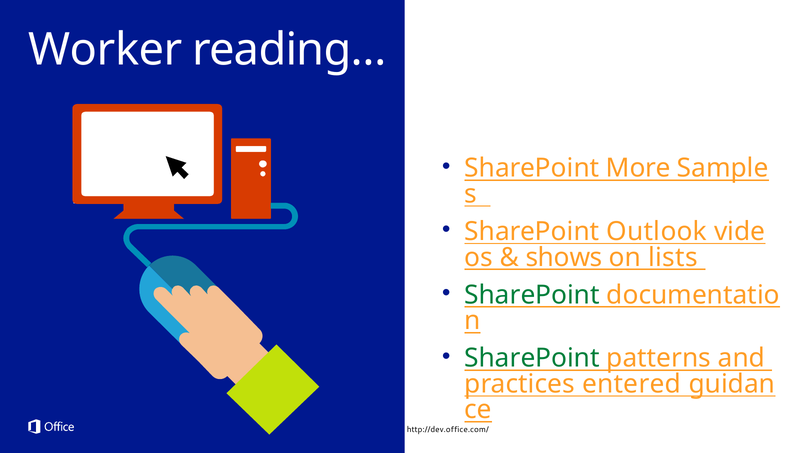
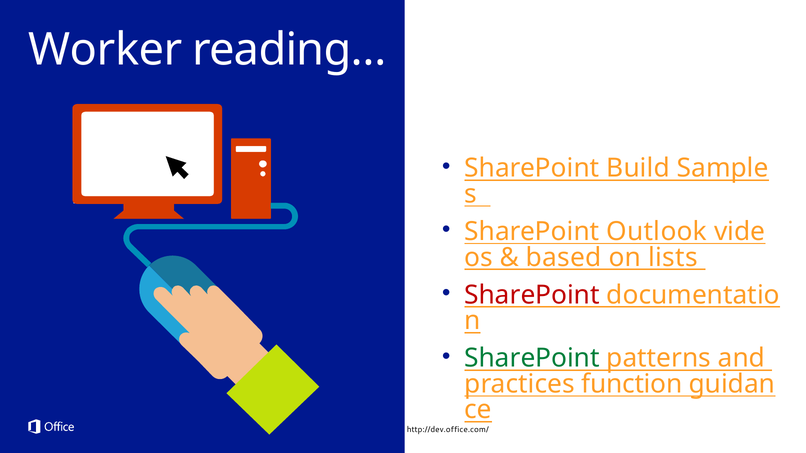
More: More -> Build
shows: shows -> based
SharePoint at (532, 295) colour: green -> red
entered: entered -> function
